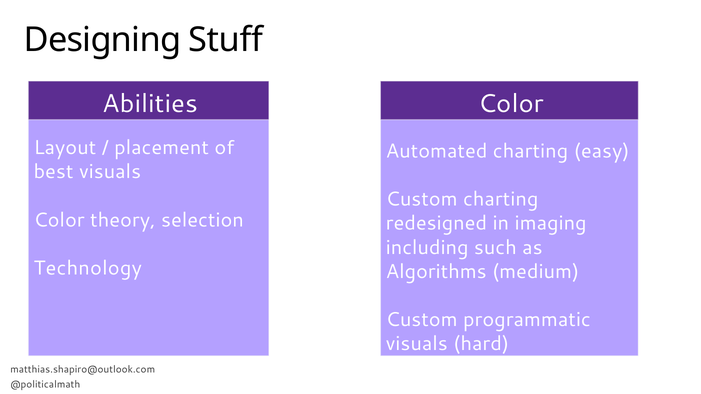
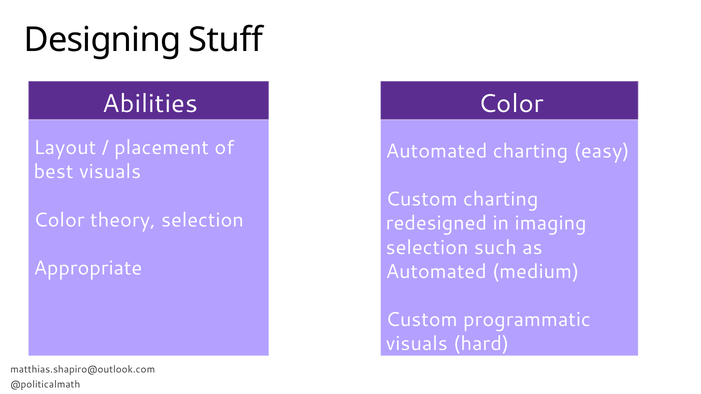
including at (427, 248): including -> selection
Technology: Technology -> Appropriate
Algorithms at (436, 272): Algorithms -> Automated
